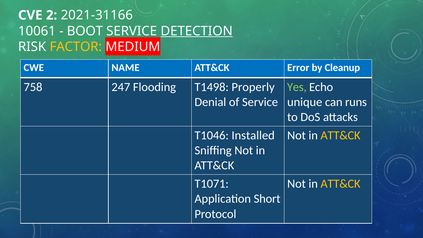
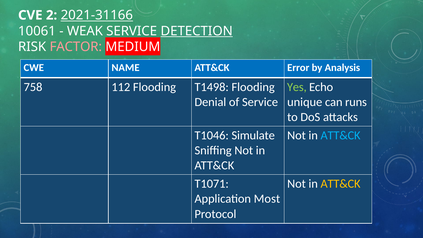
2021-31166 underline: none -> present
BOOT: BOOT -> WEAK
FACTOR colour: yellow -> pink
Cleanup: Cleanup -> Analysis
247: 247 -> 112
T1498 Properly: Properly -> Flooding
Installed: Installed -> Simulate
ATT&CK at (341, 135) colour: yellow -> light blue
Short: Short -> Most
